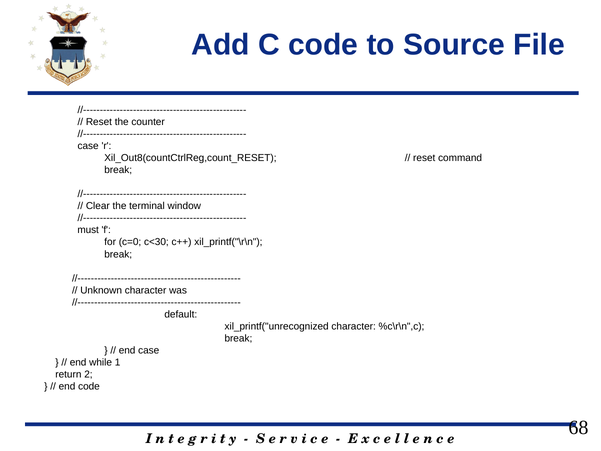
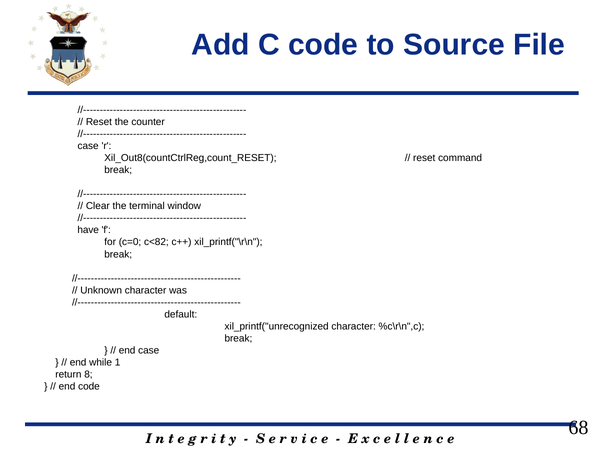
must: must -> have
c<30: c<30 -> c<82
2: 2 -> 8
